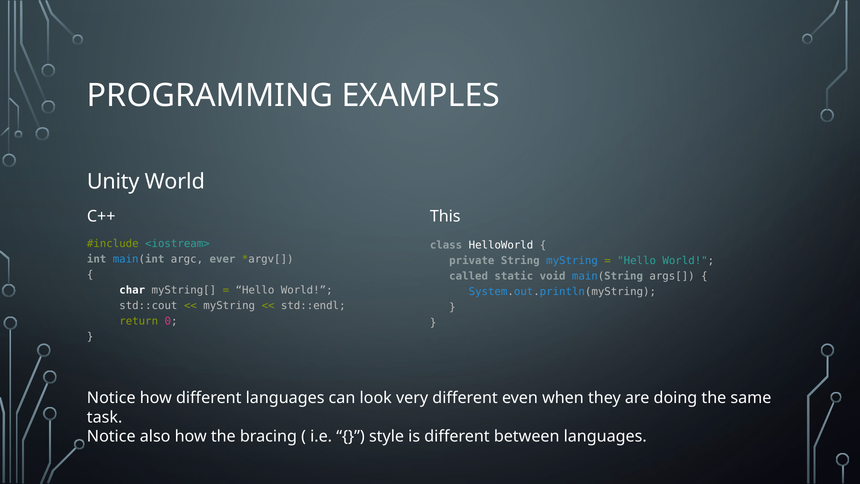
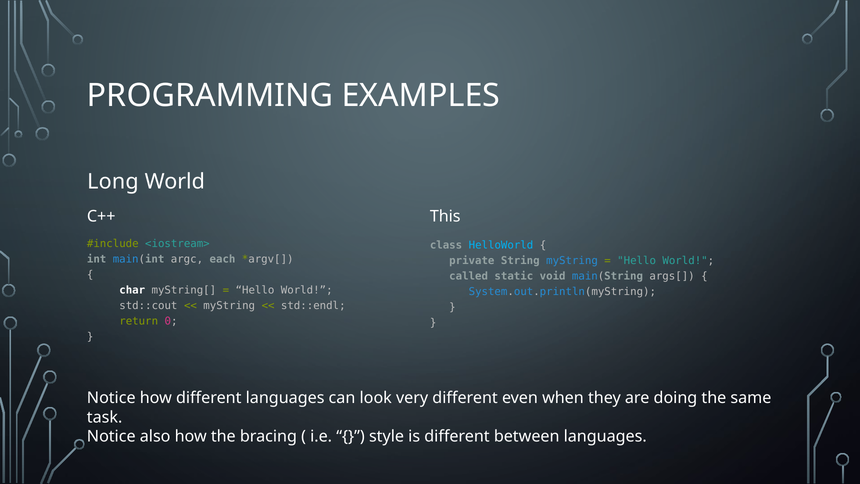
Unity: Unity -> Long
HelloWorld colour: white -> light blue
ever: ever -> each
